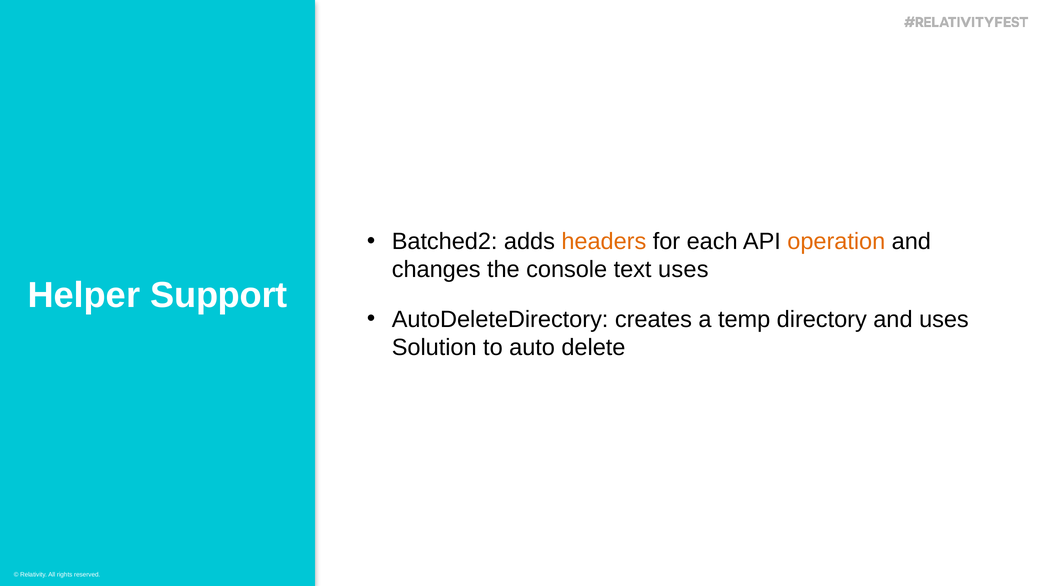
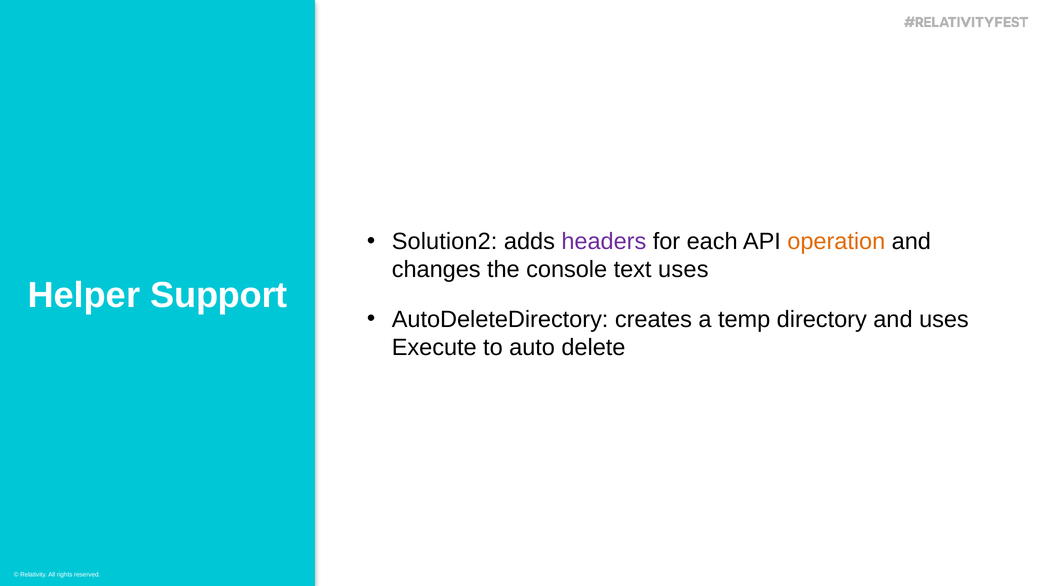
Batched2: Batched2 -> Solution2
headers colour: orange -> purple
Solution: Solution -> Execute
